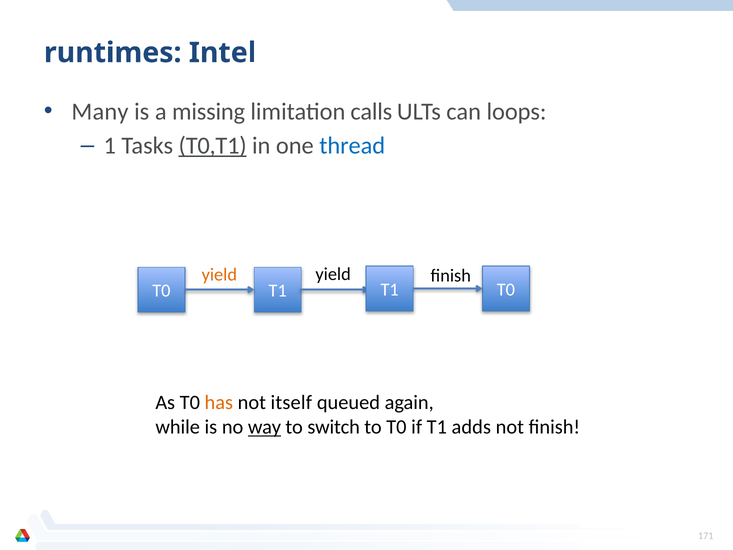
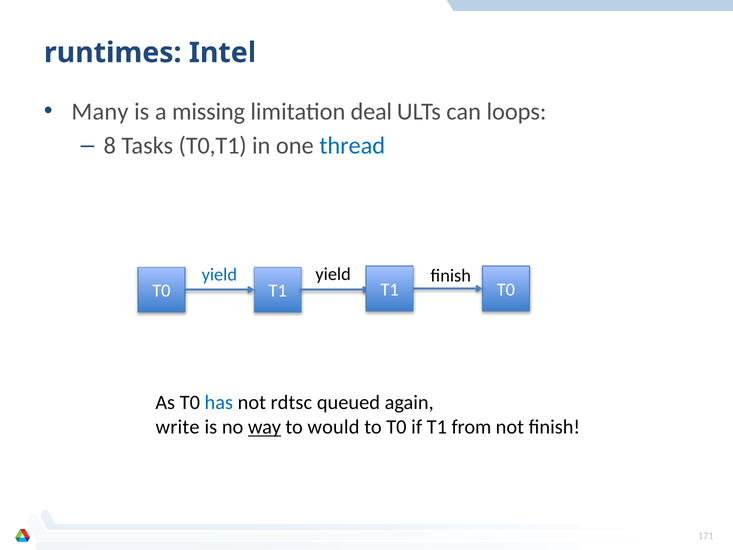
calls: calls -> deal
1: 1 -> 8
T0,T1 underline: present -> none
yield at (219, 275) colour: orange -> blue
has colour: orange -> blue
itself: itself -> rdtsc
while: while -> write
switch: switch -> would
adds: adds -> from
